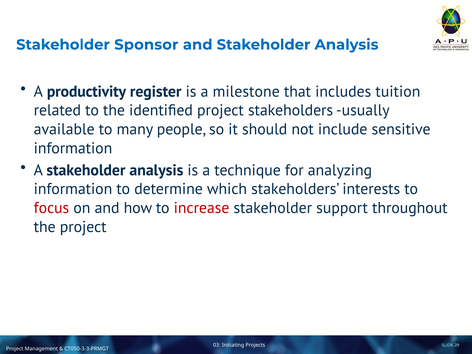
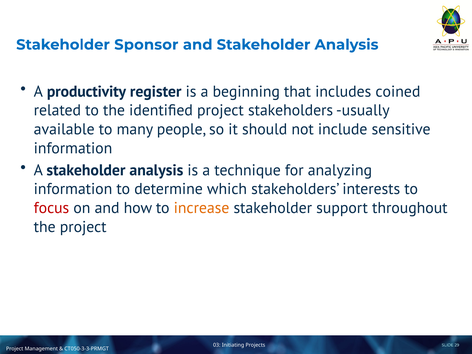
milestone: milestone -> beginning
tuition: tuition -> coined
increase colour: red -> orange
